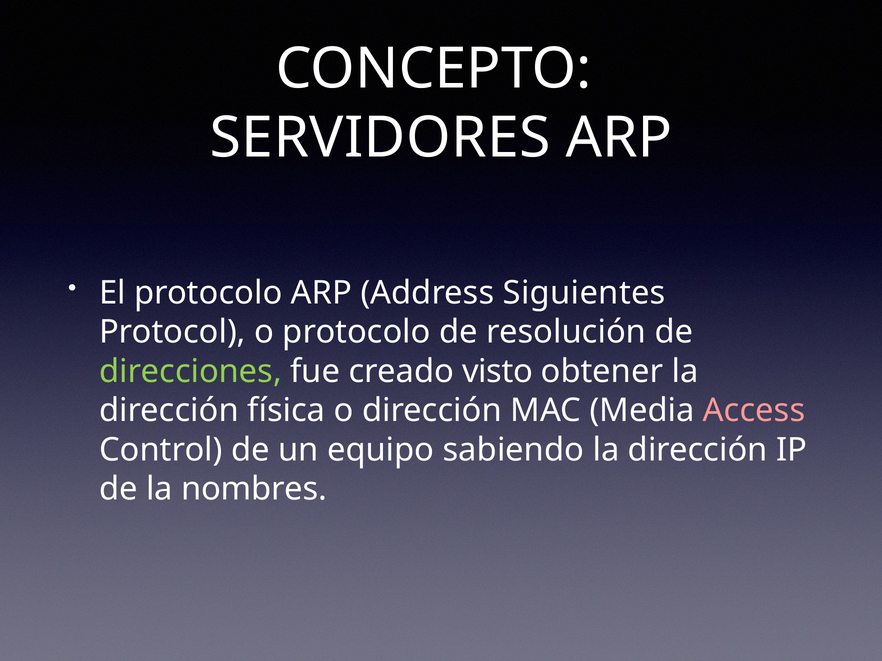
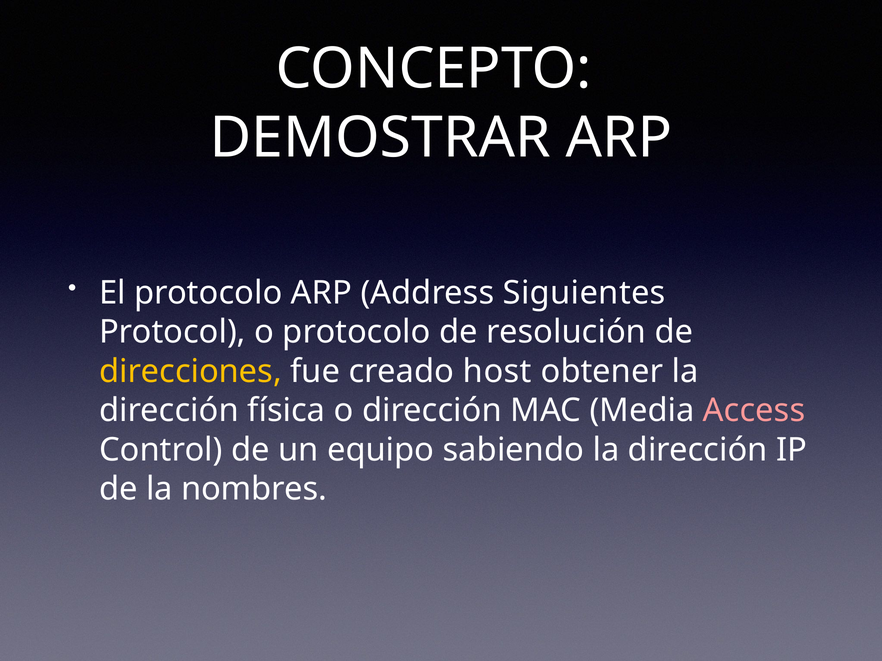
SERVIDORES: SERVIDORES -> DEMOSTRAR
direcciones colour: light green -> yellow
visto: visto -> host
